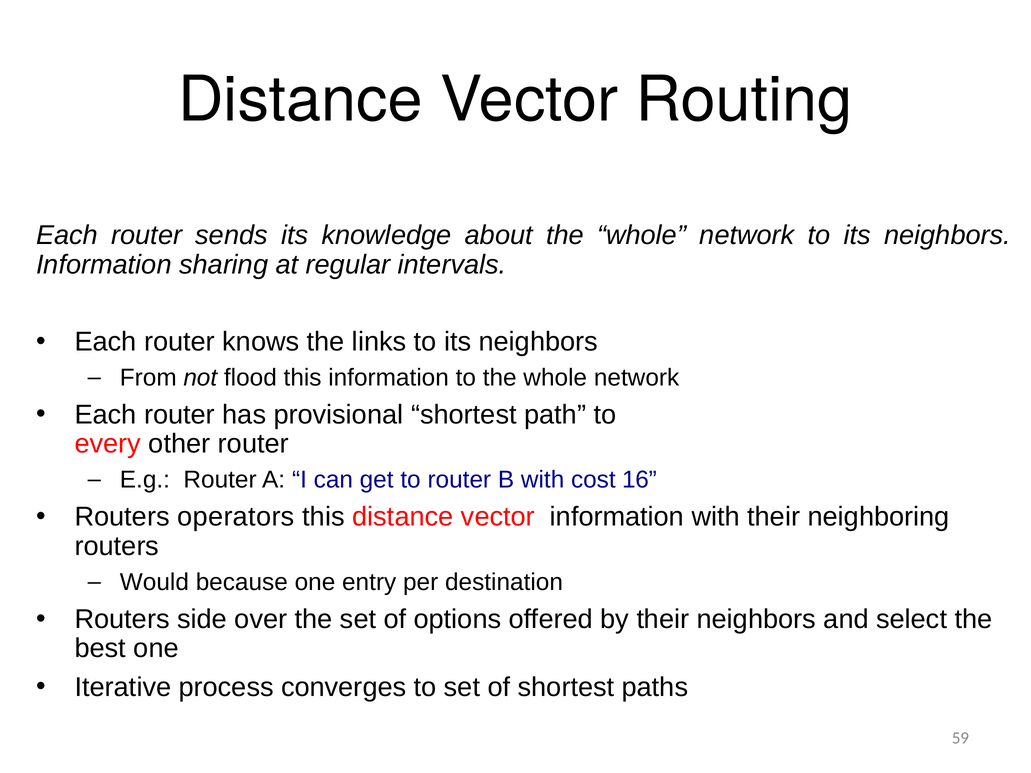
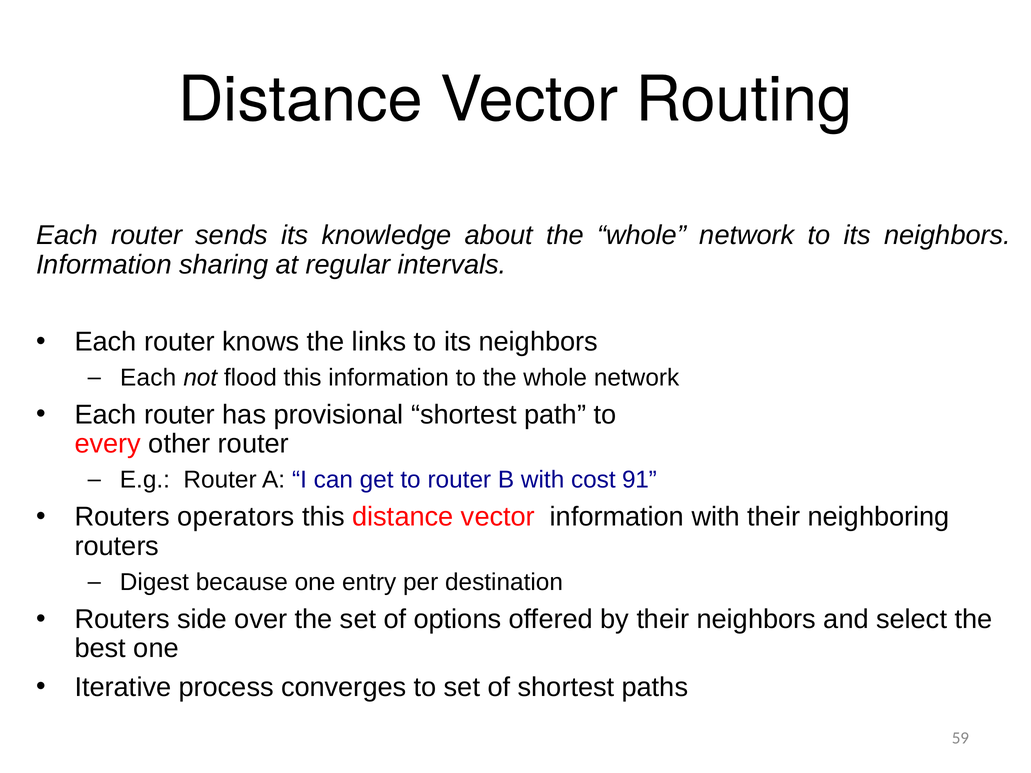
From at (148, 378): From -> Each
16: 16 -> 91
Would: Would -> Digest
